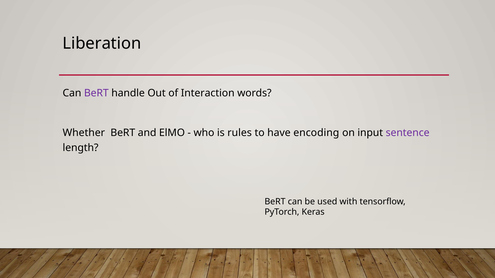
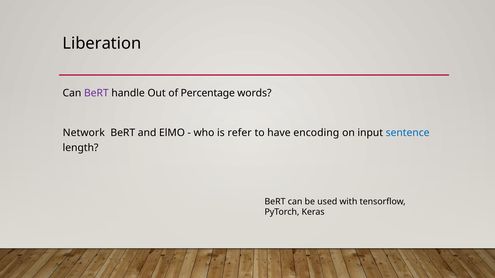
Interaction: Interaction -> Percentage
Whether: Whether -> Network
rules: rules -> refer
sentence colour: purple -> blue
